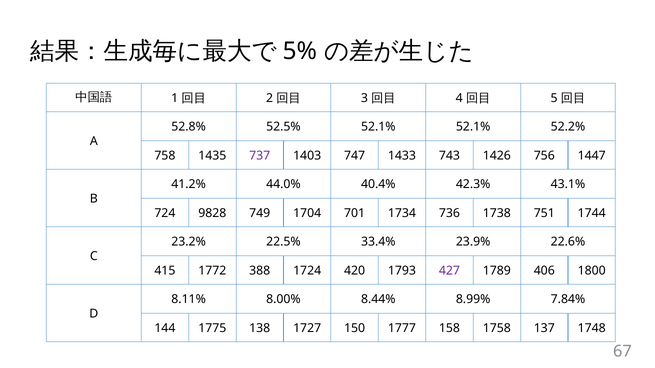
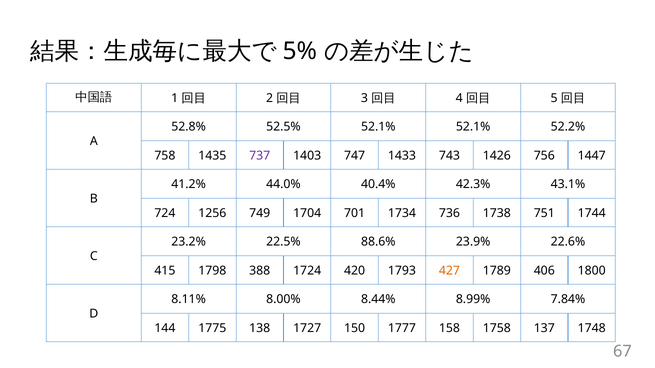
9828: 9828 -> 1256
33.4%: 33.4% -> 88.6%
1772: 1772 -> 1798
427 colour: purple -> orange
